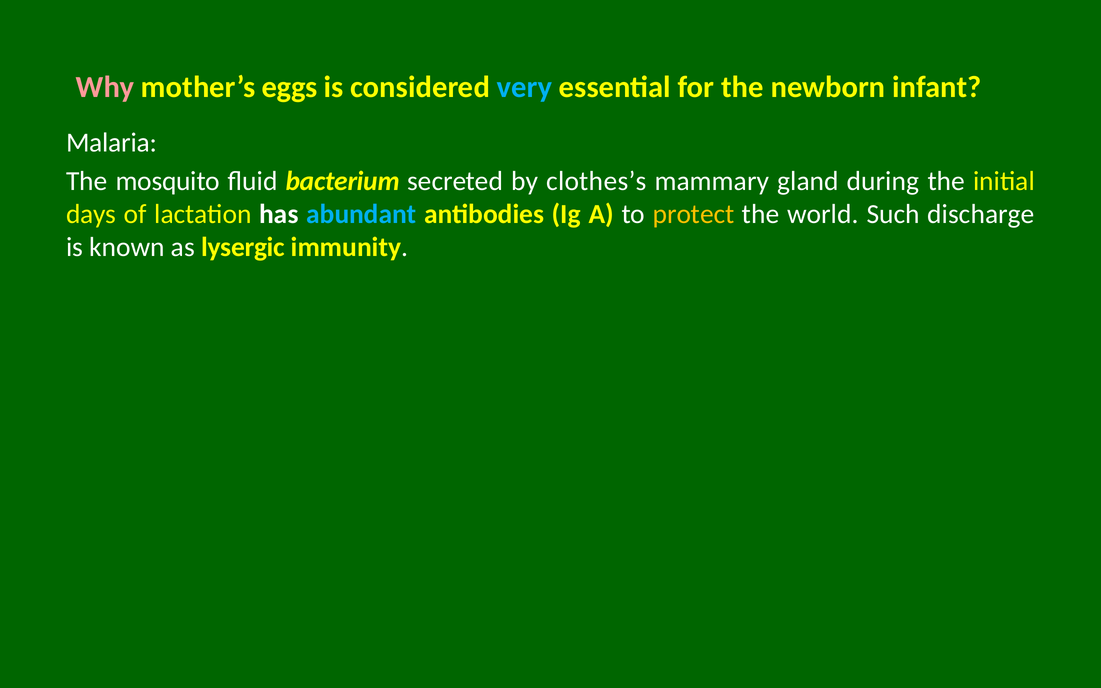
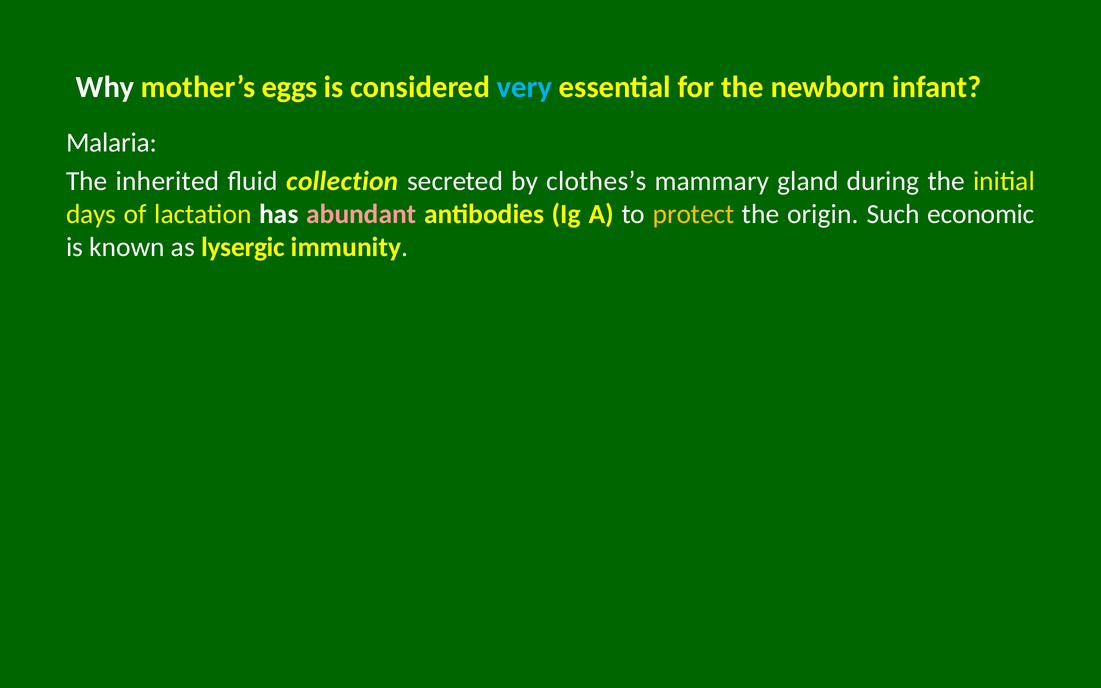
Why colour: pink -> white
mosquito: mosquito -> inherited
bacterium: bacterium -> collection
abundant colour: light blue -> pink
world: world -> origin
discharge: discharge -> economic
